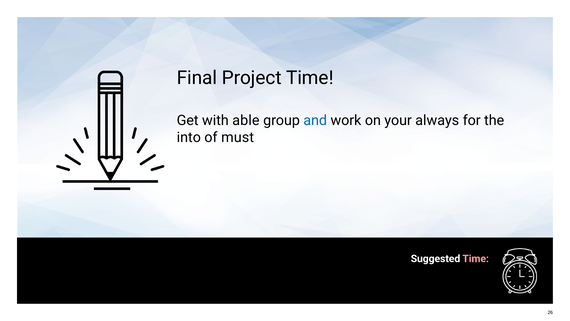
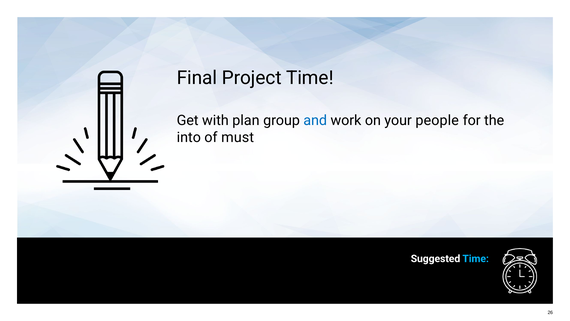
able: able -> plan
always: always -> people
Time at (476, 258) colour: pink -> light blue
